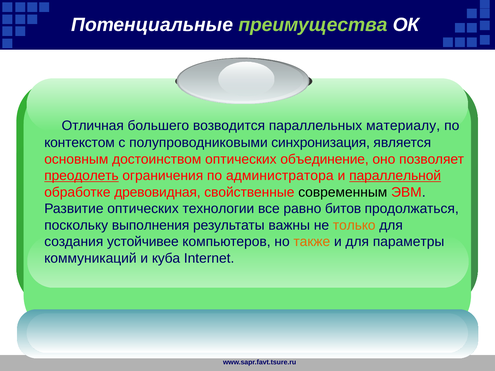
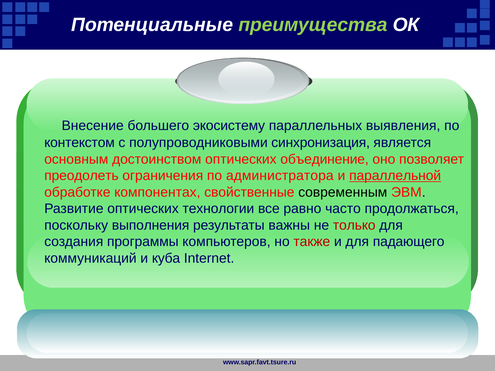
Отличная: Отличная -> Внесение
возводится: возводится -> экосистему
материалу: материалу -> выявления
преодолеть underline: present -> none
древовидная: древовидная -> компонентах
битов: битов -> часто
только colour: orange -> red
устойчивее: устойчивее -> программы
также colour: orange -> red
параметры: параметры -> падающего
